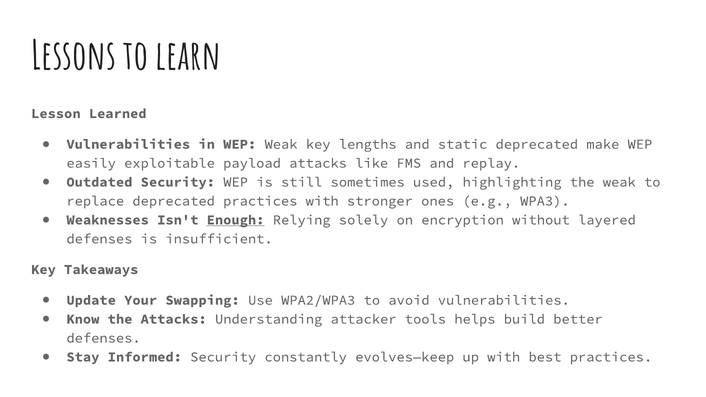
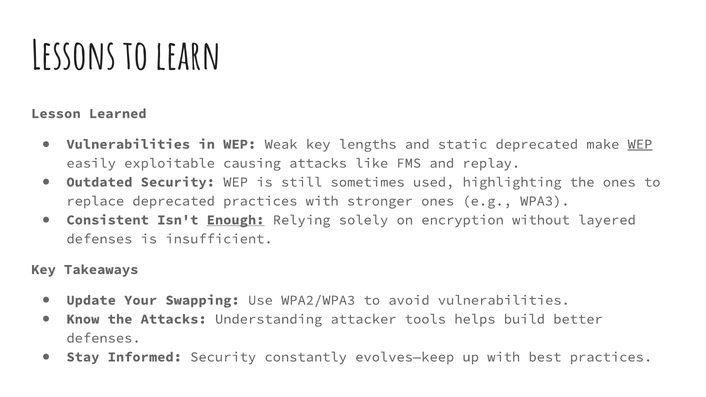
WEP at (640, 144) underline: none -> present
payload: payload -> causing
the weak: weak -> ones
Weaknesses: Weaknesses -> Consistent
